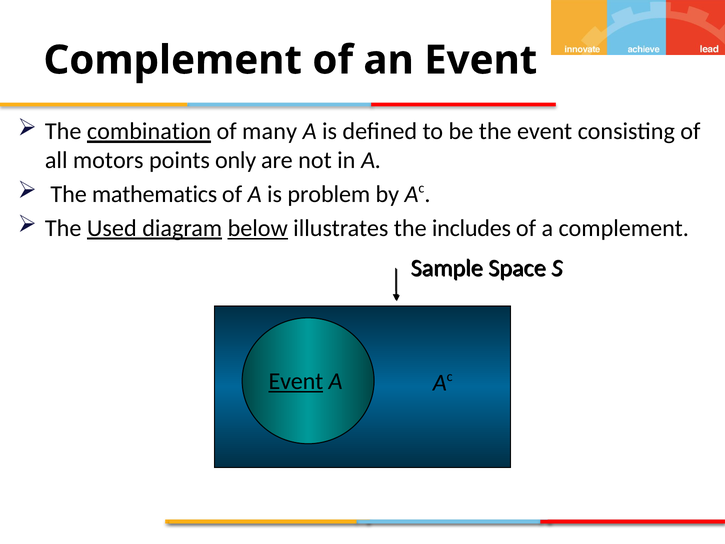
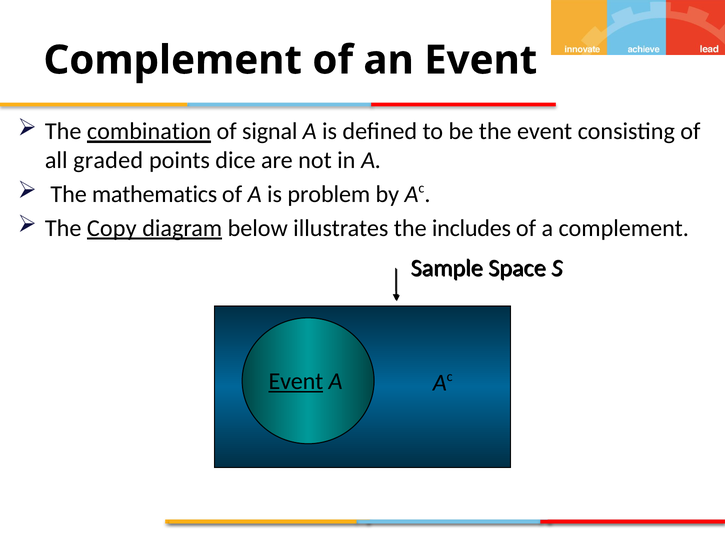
many: many -> signal
motors: motors -> graded
only: only -> dice
Used: Used -> Copy
below underline: present -> none
